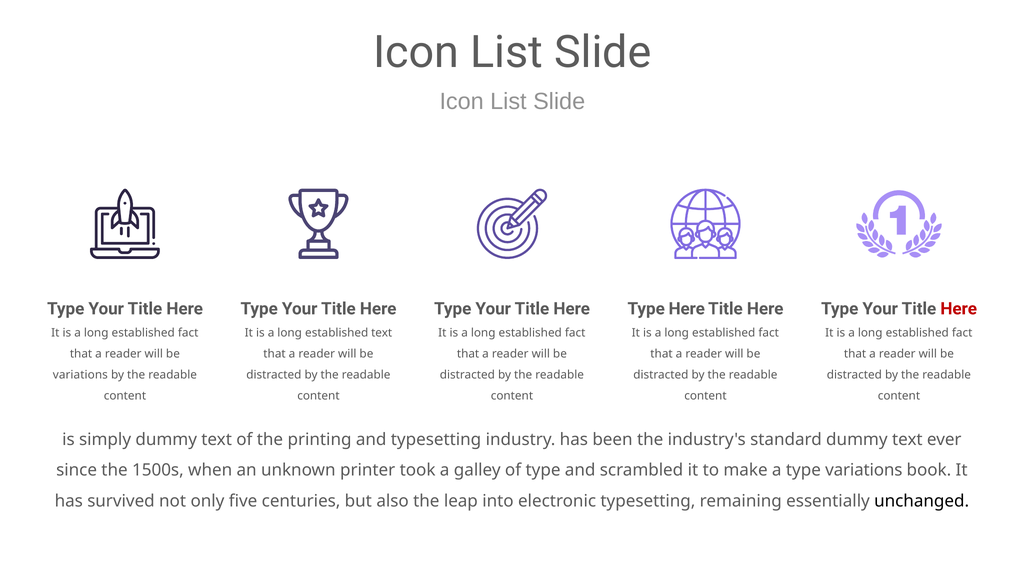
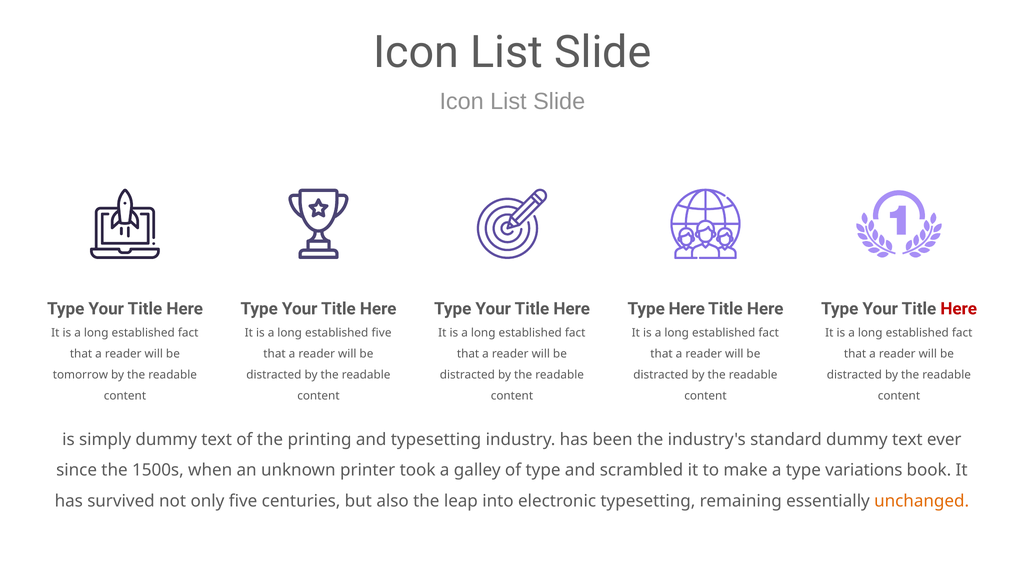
established text: text -> five
variations at (80, 375): variations -> tomorrow
unchanged colour: black -> orange
